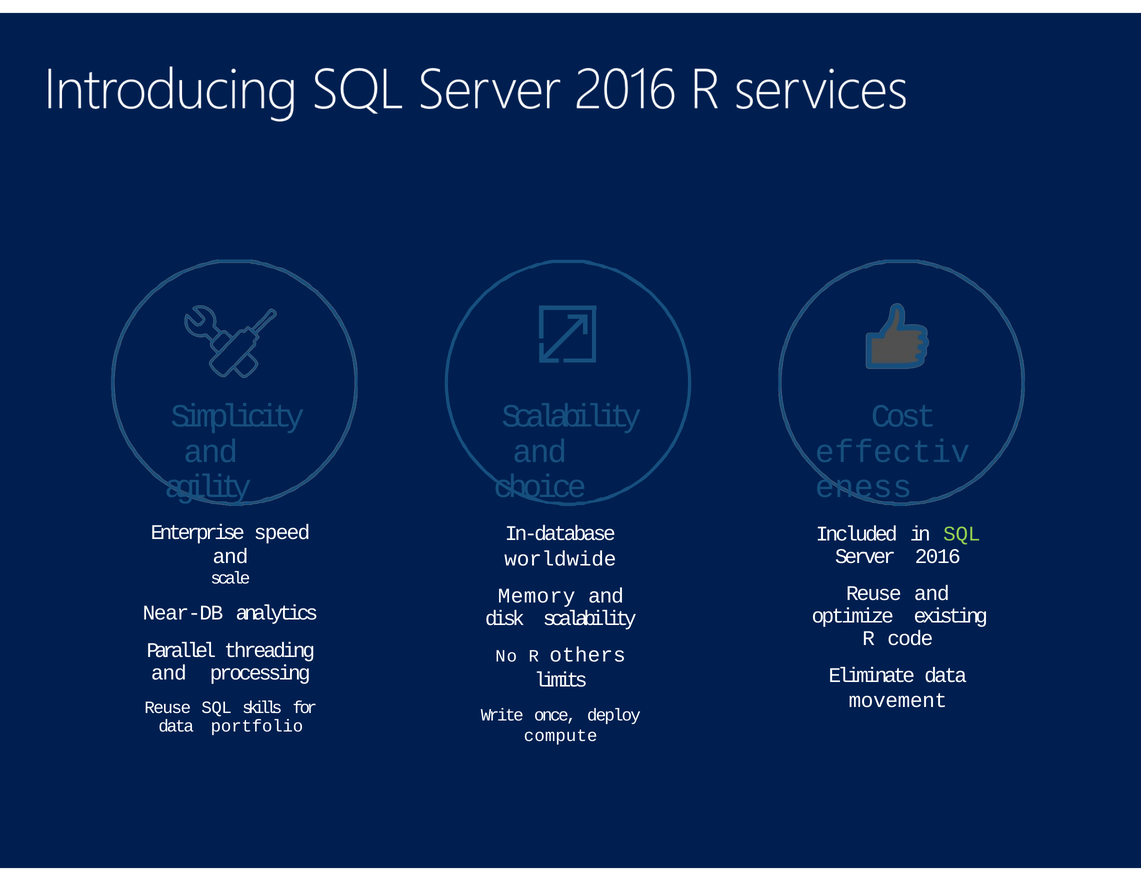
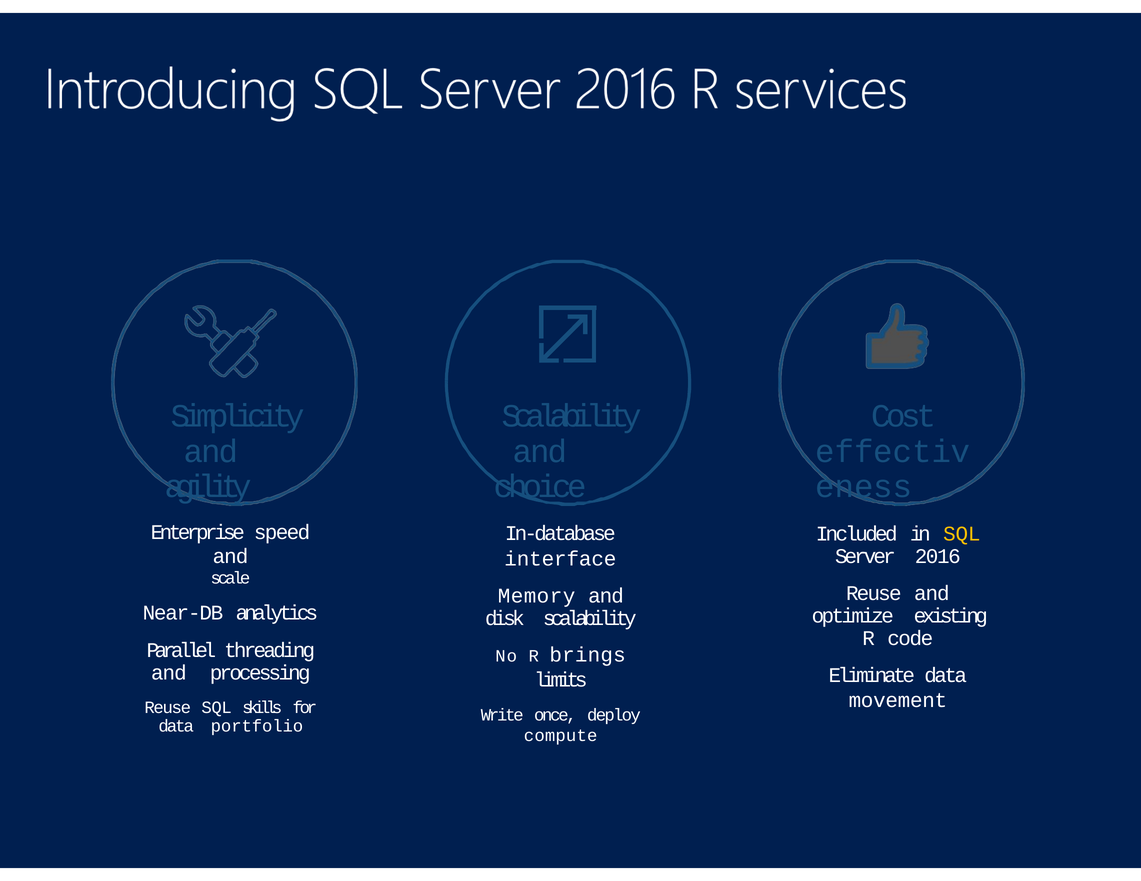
SQL at (962, 534) colour: light green -> yellow
worldwide: worldwide -> interface
others: others -> brings
